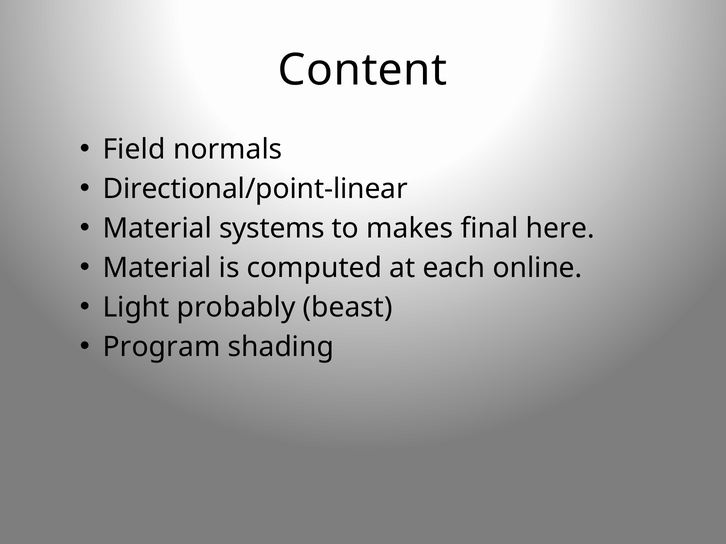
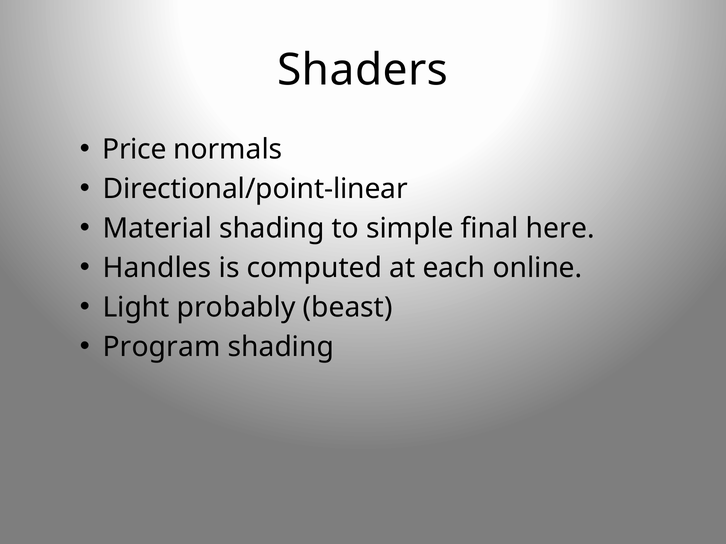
Content: Content -> Shaders
Field: Field -> Price
Material systems: systems -> shading
makes: makes -> simple
Material at (157, 268): Material -> Handles
